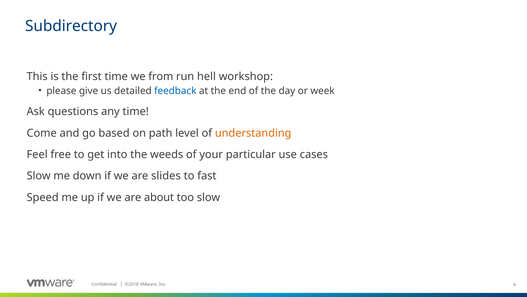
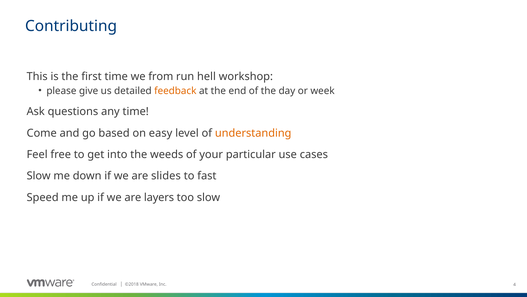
Subdirectory: Subdirectory -> Contributing
feedback colour: blue -> orange
path: path -> easy
about: about -> layers
